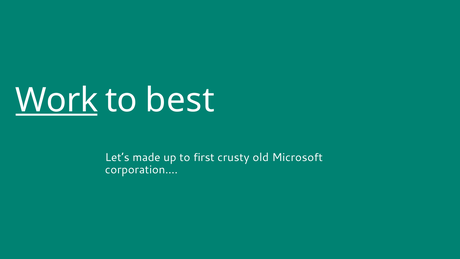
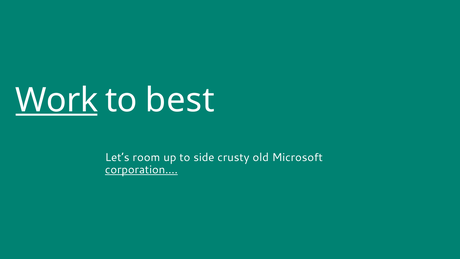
made: made -> room
first: first -> side
corporation… underline: none -> present
